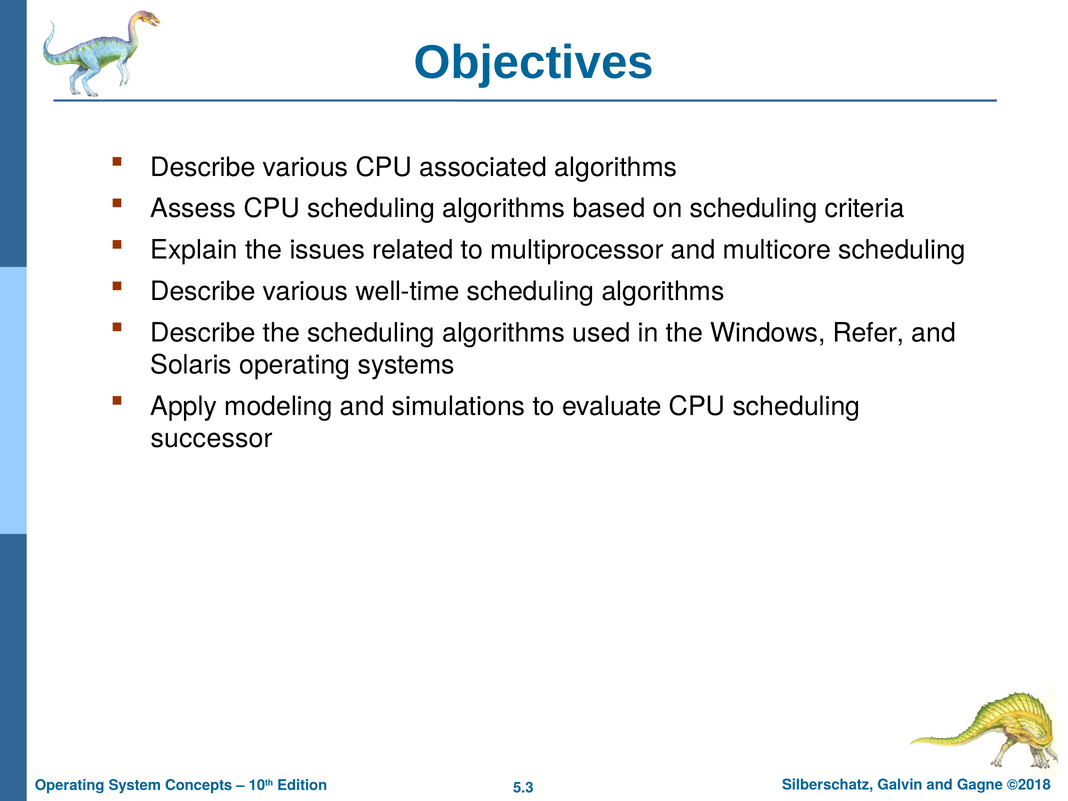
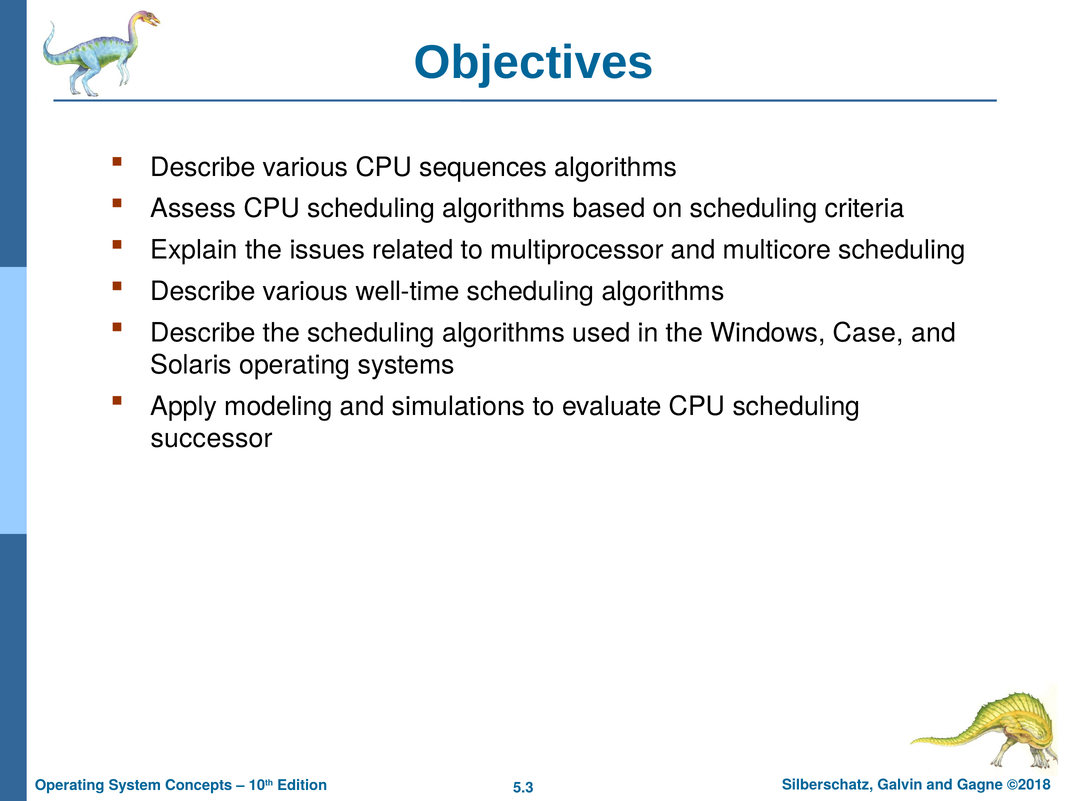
associated: associated -> sequences
Refer: Refer -> Case
